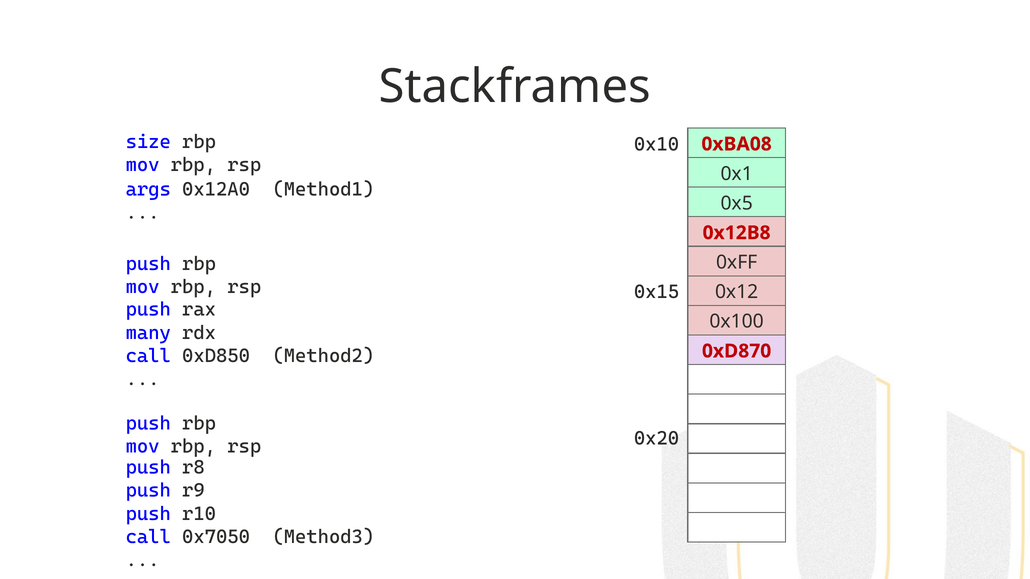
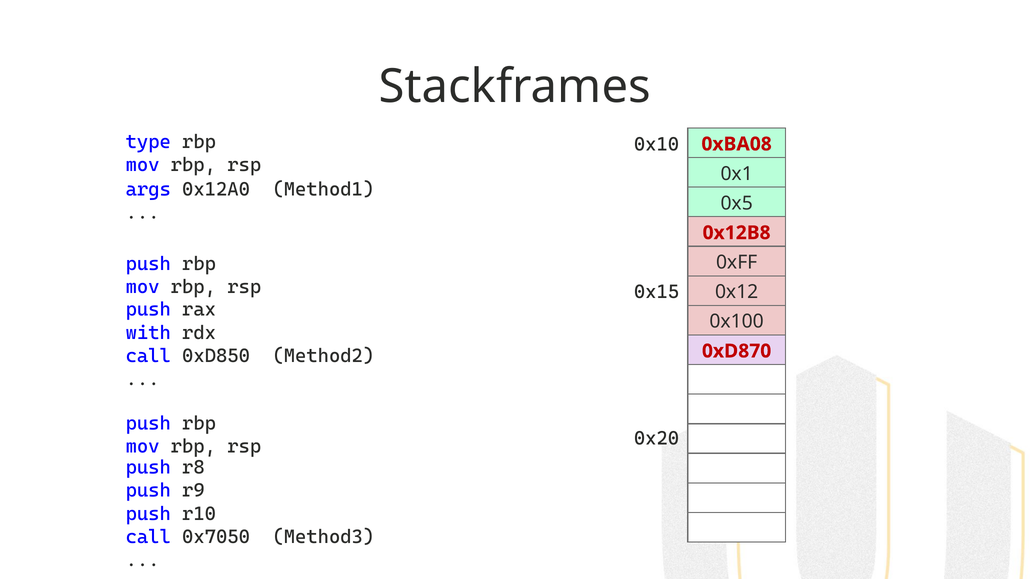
size: size -> type
many: many -> with
